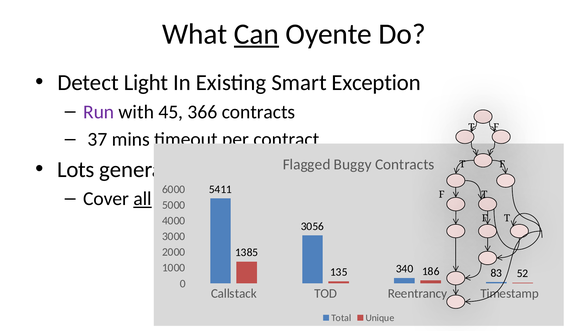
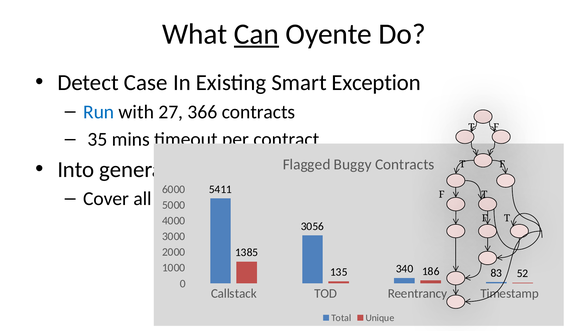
Light: Light -> Case
Run colour: purple -> blue
45: 45 -> 27
37: 37 -> 35
Lots: Lots -> Into
all underline: present -> none
